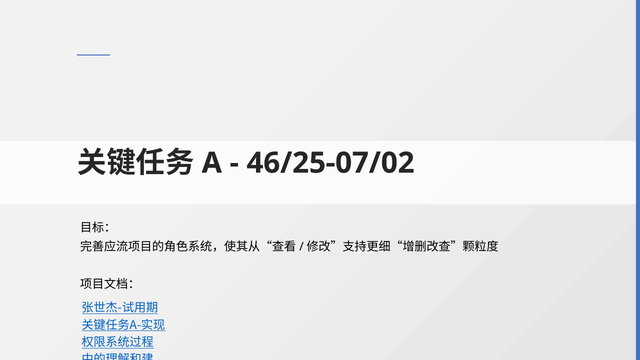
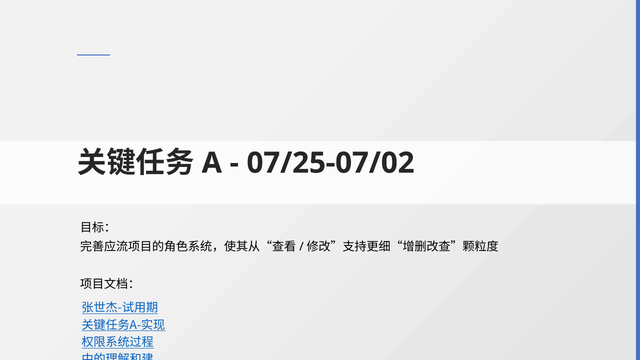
46/25-07/02: 46/25-07/02 -> 07/25-07/02
